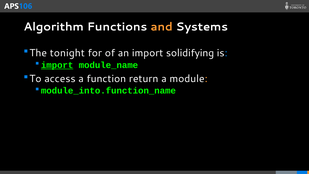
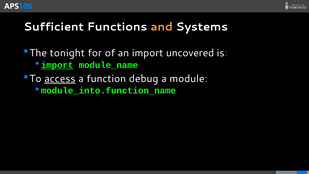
Algorithm: Algorithm -> Sufficient
solidifying: solidifying -> uncovered
access underline: none -> present
return: return -> debug
